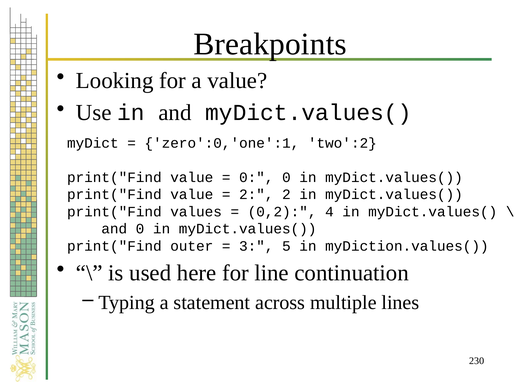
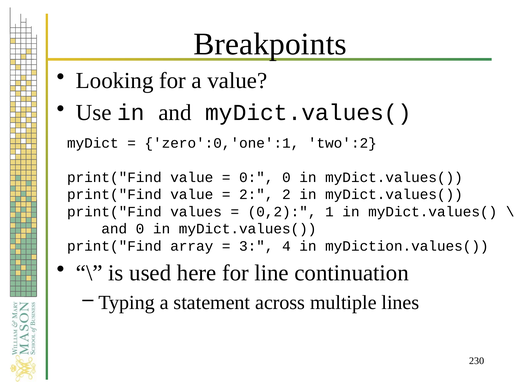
4: 4 -> 1
outer: outer -> array
5: 5 -> 4
